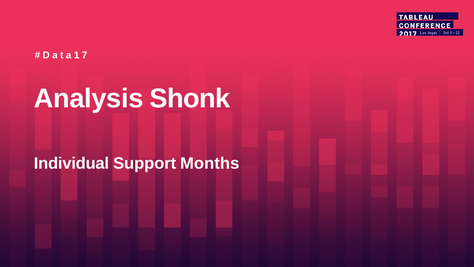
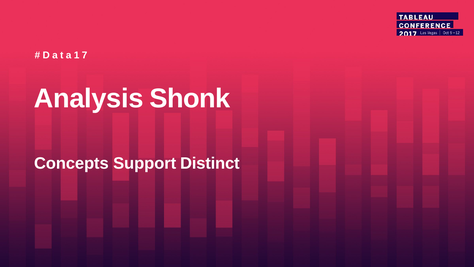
Individual: Individual -> Concepts
Months: Months -> Distinct
